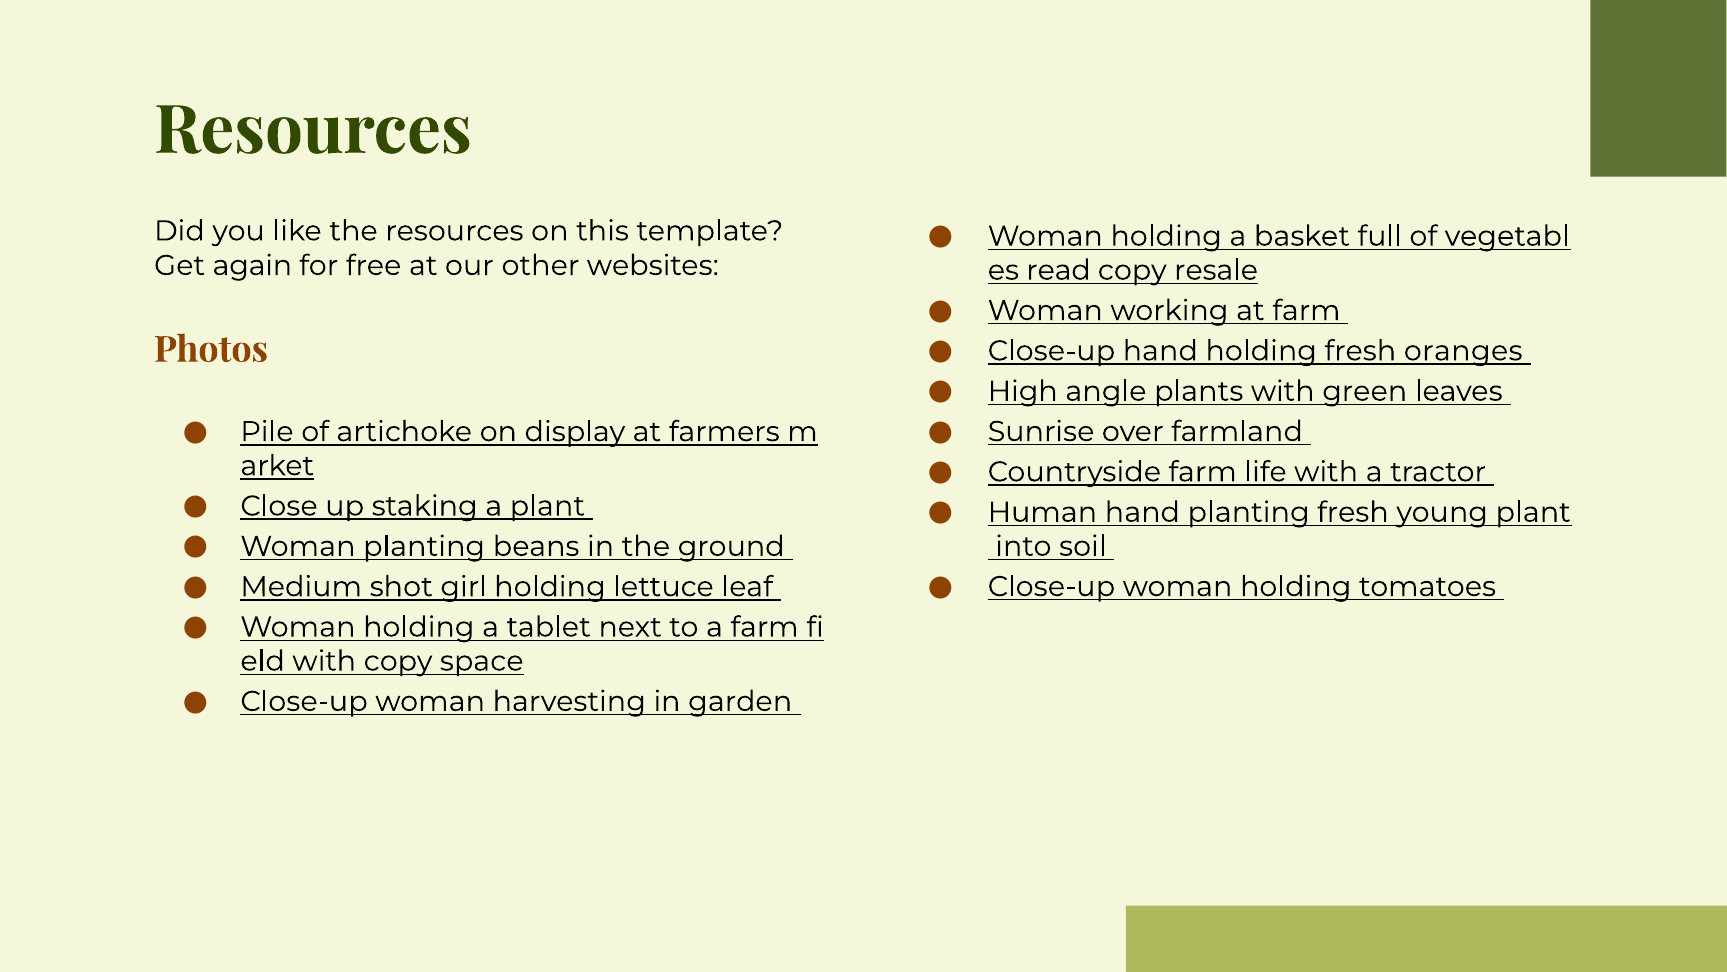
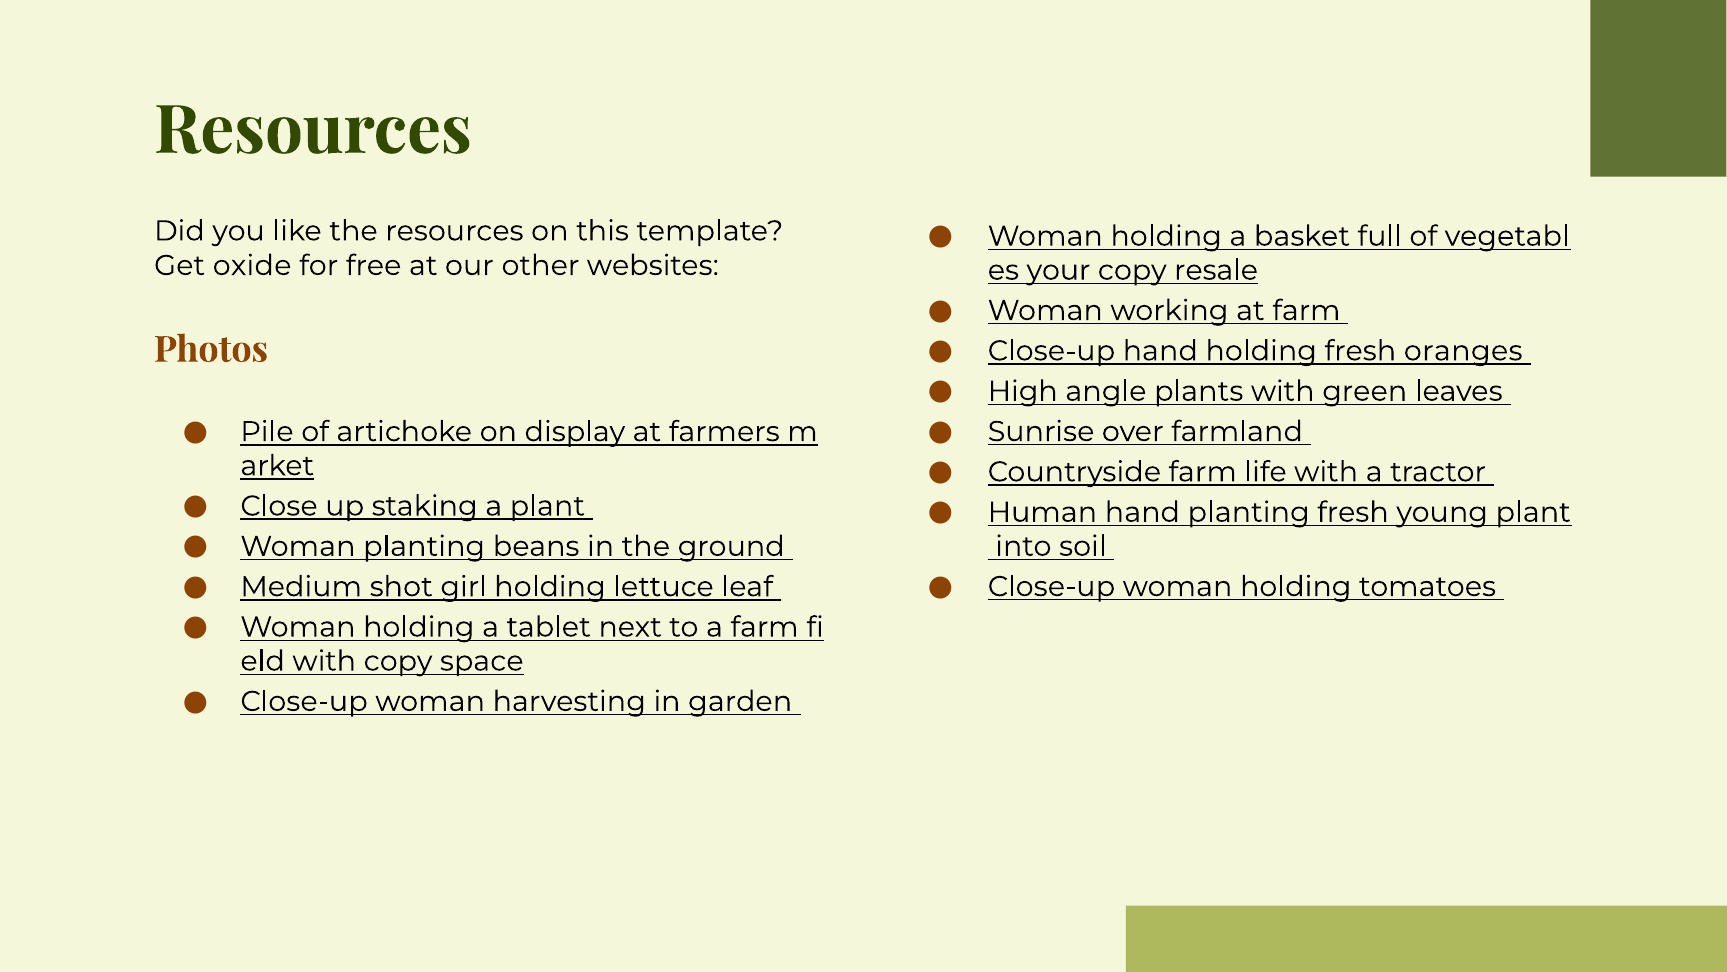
again: again -> oxide
read: read -> your
